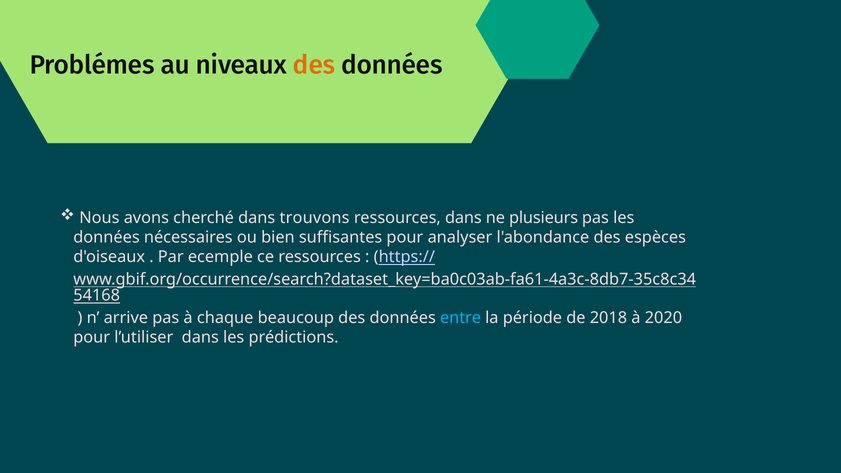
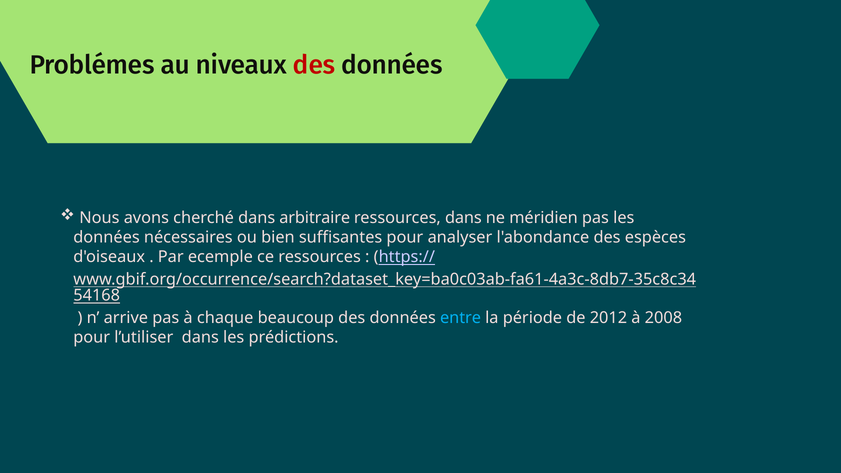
des at (314, 65) colour: orange -> red
trouvons: trouvons -> arbitraire
plusieurs: plusieurs -> méridien
2018: 2018 -> 2012
2020: 2020 -> 2008
